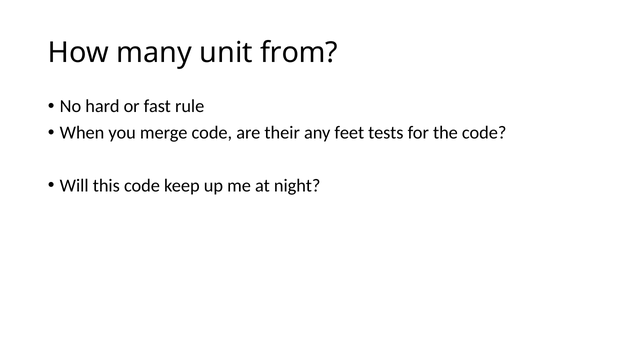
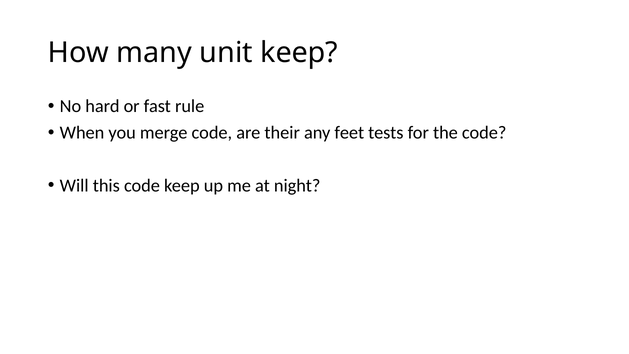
unit from: from -> keep
